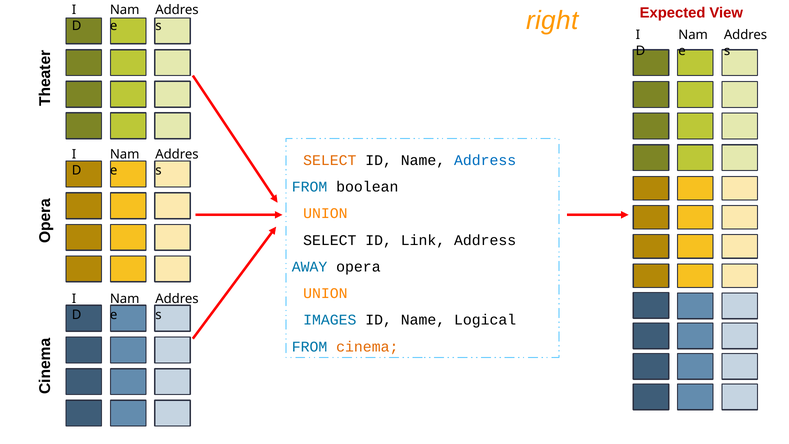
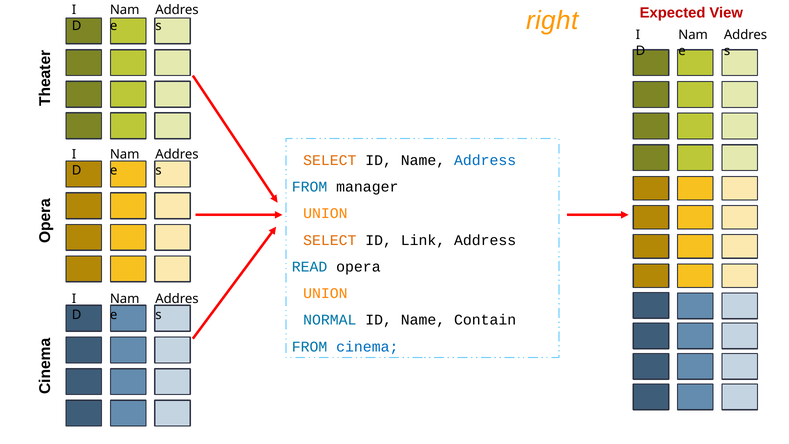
boolean: boolean -> manager
SELECT at (330, 240) colour: black -> orange
AWAY: AWAY -> READ
IMAGES: IMAGES -> NORMAL
Logical: Logical -> Contain
cinema colour: orange -> blue
